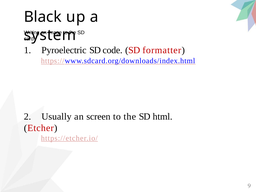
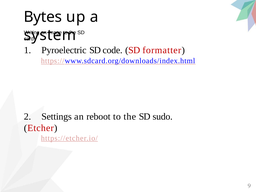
Black: Black -> Bytes
Usually: Usually -> Settings
screen: screen -> reboot
html: html -> sudo
